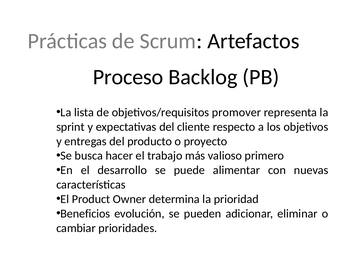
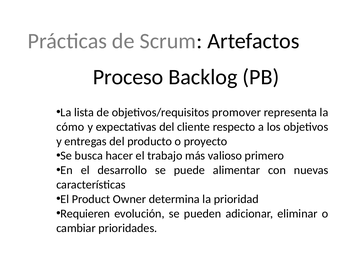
sprint: sprint -> cómo
Beneficios: Beneficios -> Requieren
